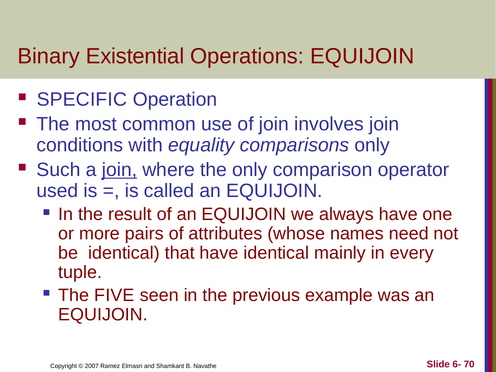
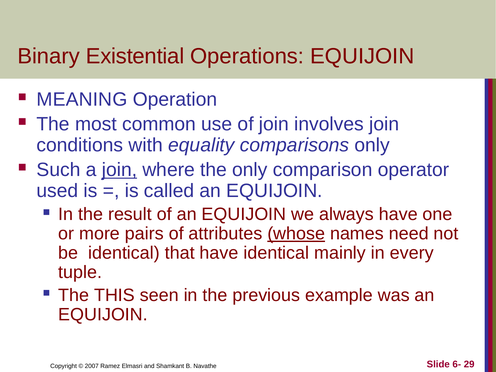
SPECIFIC: SPECIFIC -> MEANING
whose underline: none -> present
FIVE: FIVE -> THIS
70: 70 -> 29
